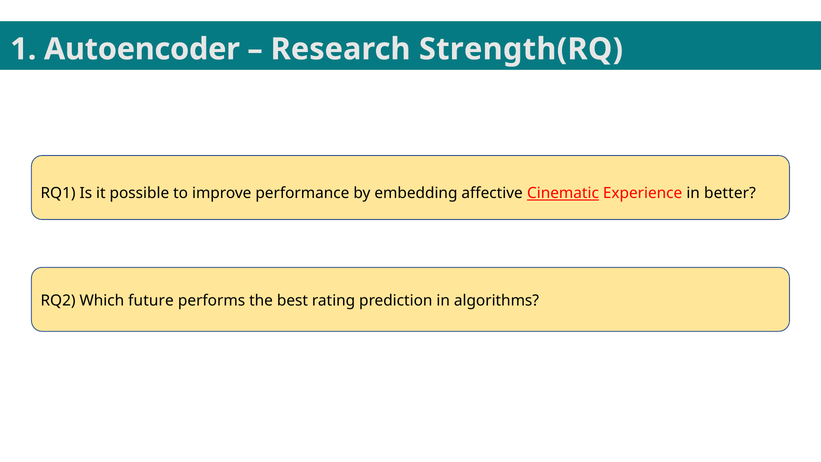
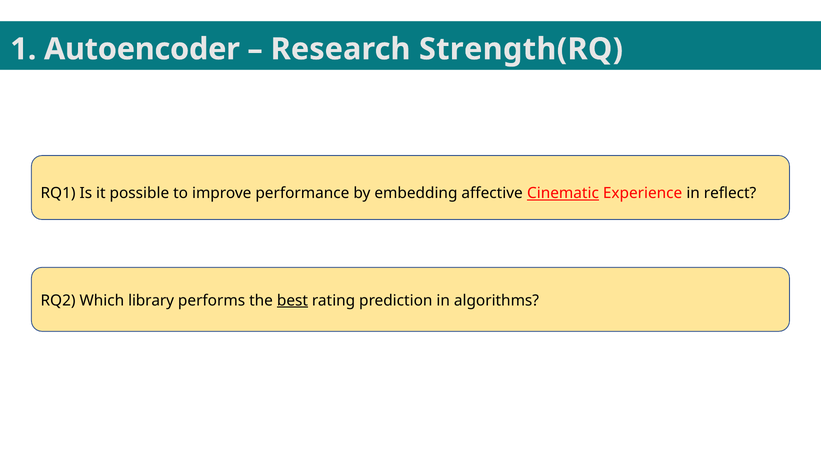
better: better -> reflect
future: future -> library
best underline: none -> present
